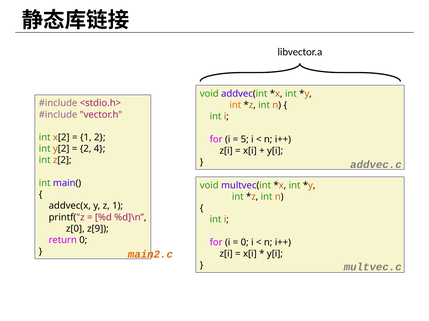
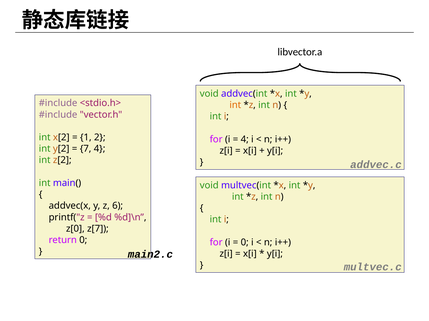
5 at (245, 140): 5 -> 4
2 at (86, 149): 2 -> 7
z 1: 1 -> 6
z[9: z[9 -> z[7
main2.c colour: orange -> black
